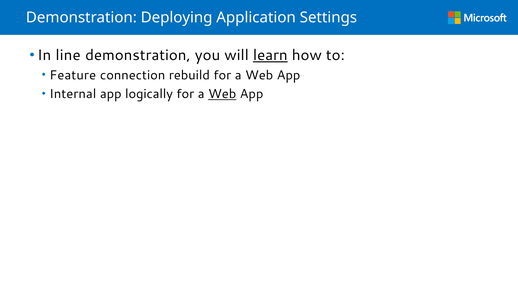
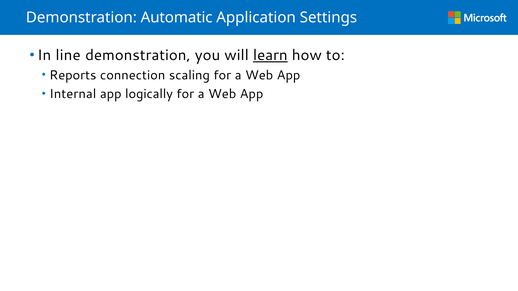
Deploying: Deploying -> Automatic
Feature: Feature -> Reports
rebuild: rebuild -> scaling
Web at (222, 94) underline: present -> none
